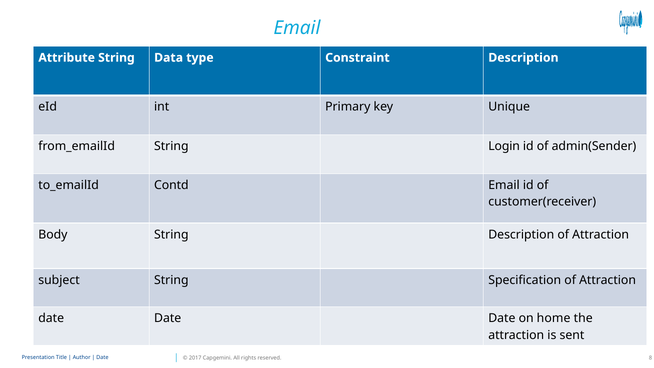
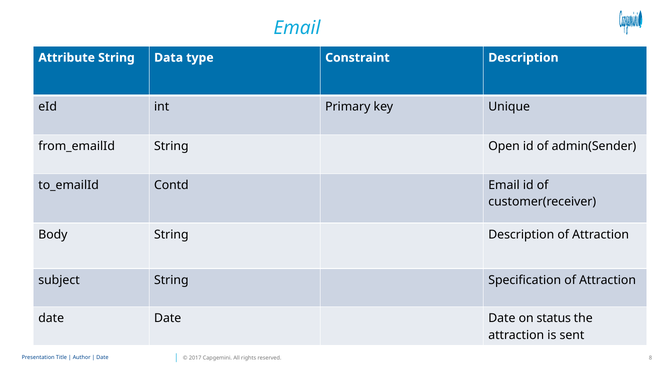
Login: Login -> Open
home: home -> status
